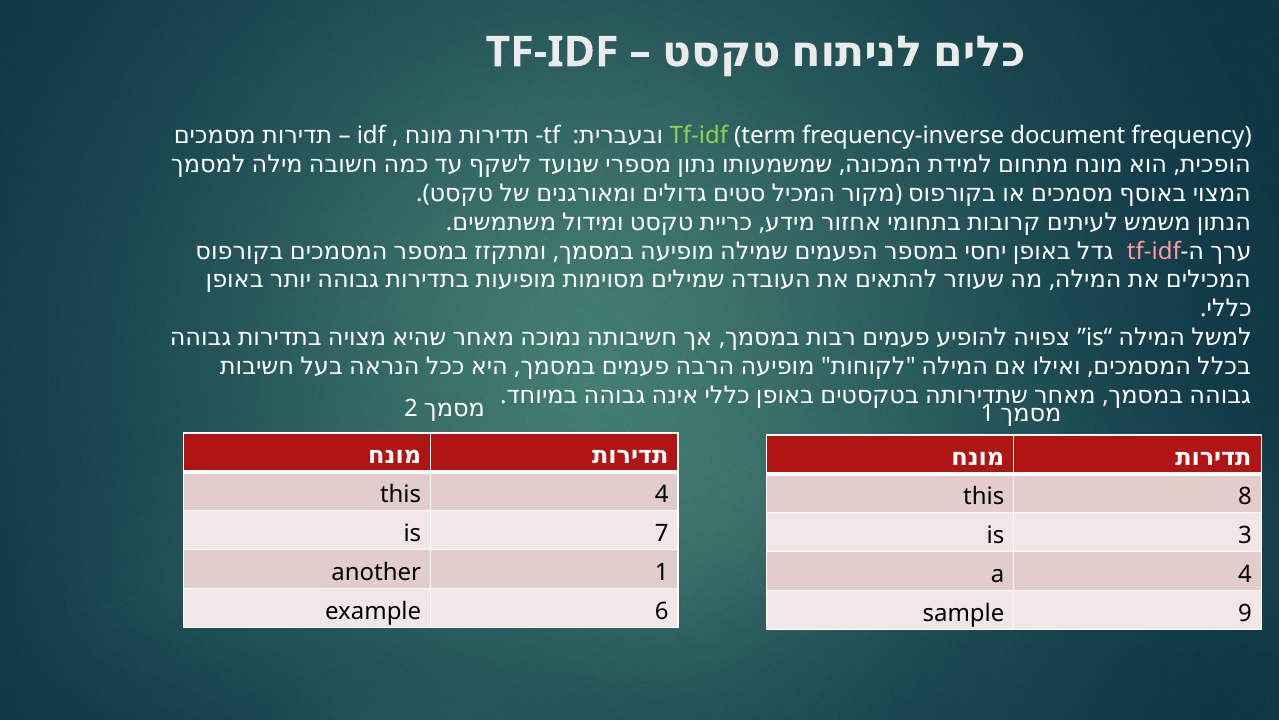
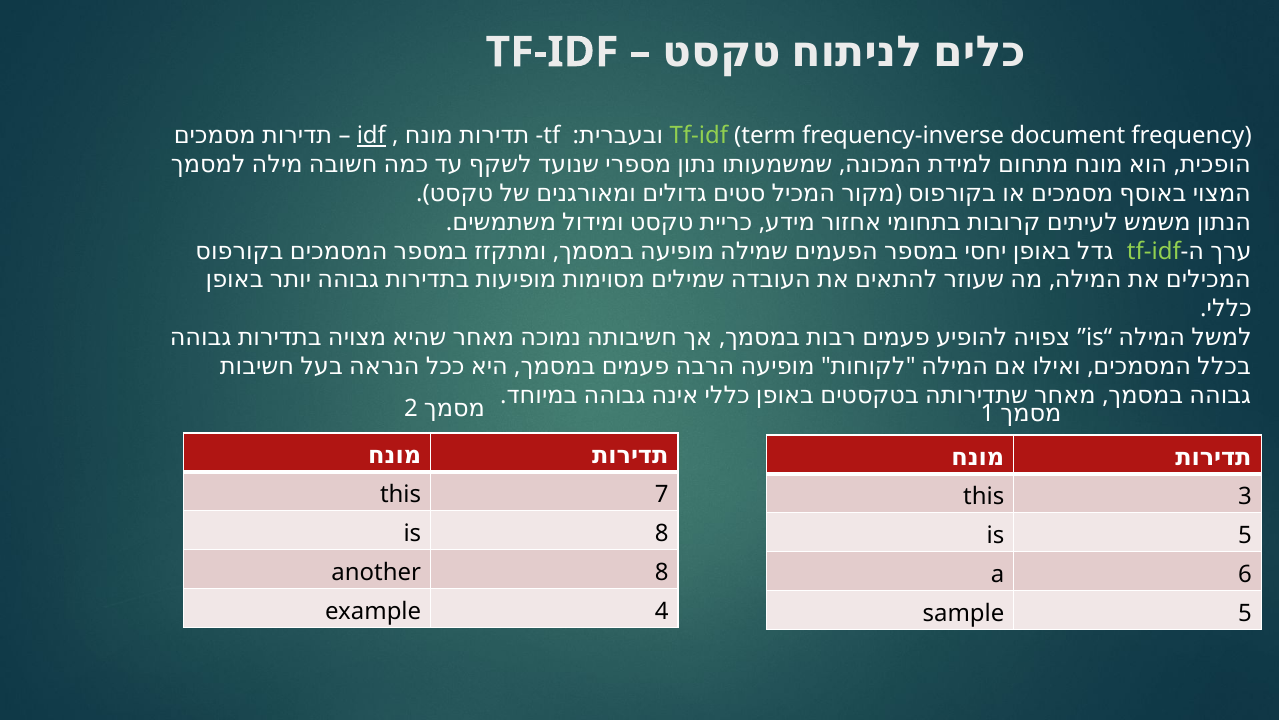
idf underline: none -> present
tf-idf at (1154, 251) colour: pink -> light green
this 4: 4 -> 7
8: 8 -> 3
is 7: 7 -> 8
is 3: 3 -> 5
another 1: 1 -> 8
a 4: 4 -> 6
6: 6 -> 4
sample 9: 9 -> 5
